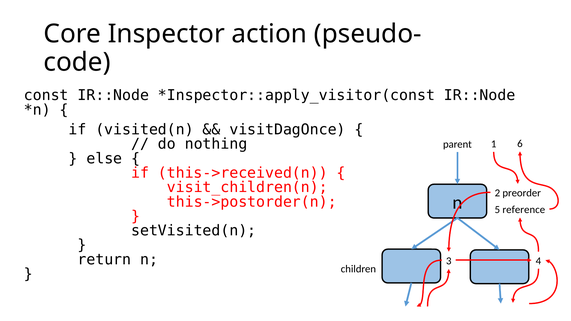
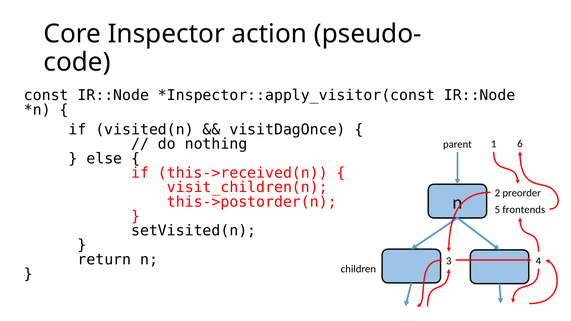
reference: reference -> frontends
